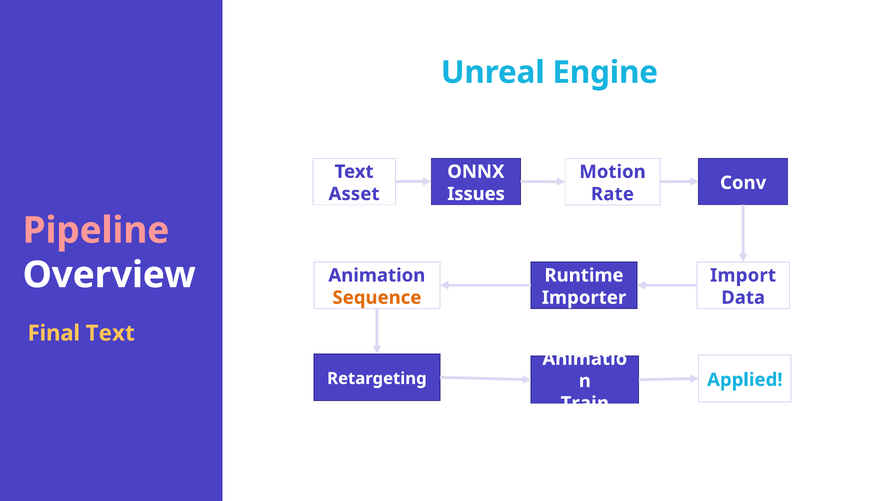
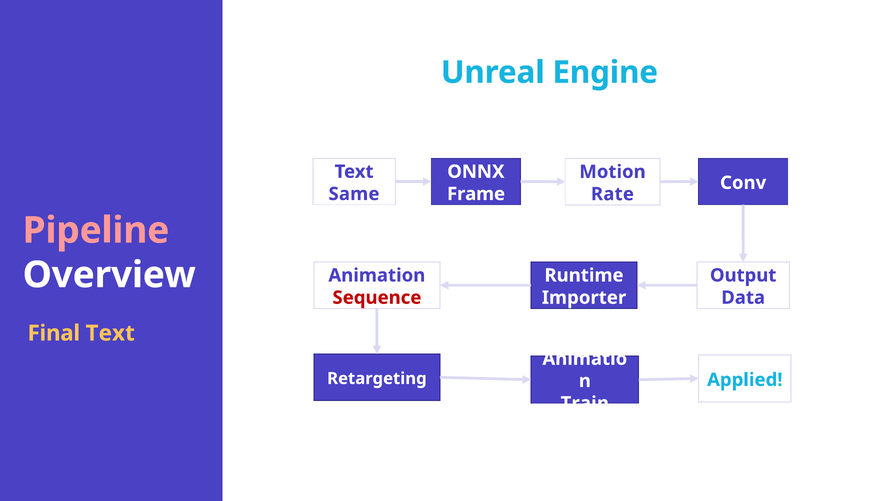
Asset: Asset -> Same
Issues: Issues -> Frame
Import: Import -> Output
Sequence colour: orange -> red
